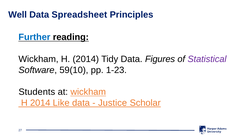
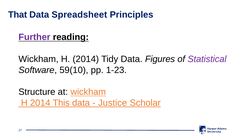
Well: Well -> That
Further colour: blue -> purple
Students: Students -> Structure
Like: Like -> This
